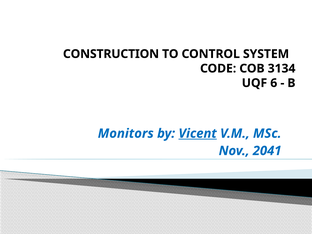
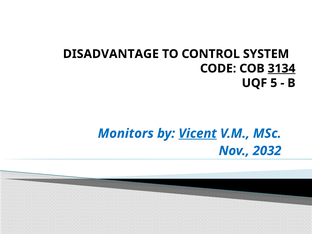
CONSTRUCTION: CONSTRUCTION -> DISADVANTAGE
3134 underline: none -> present
6: 6 -> 5
2041: 2041 -> 2032
